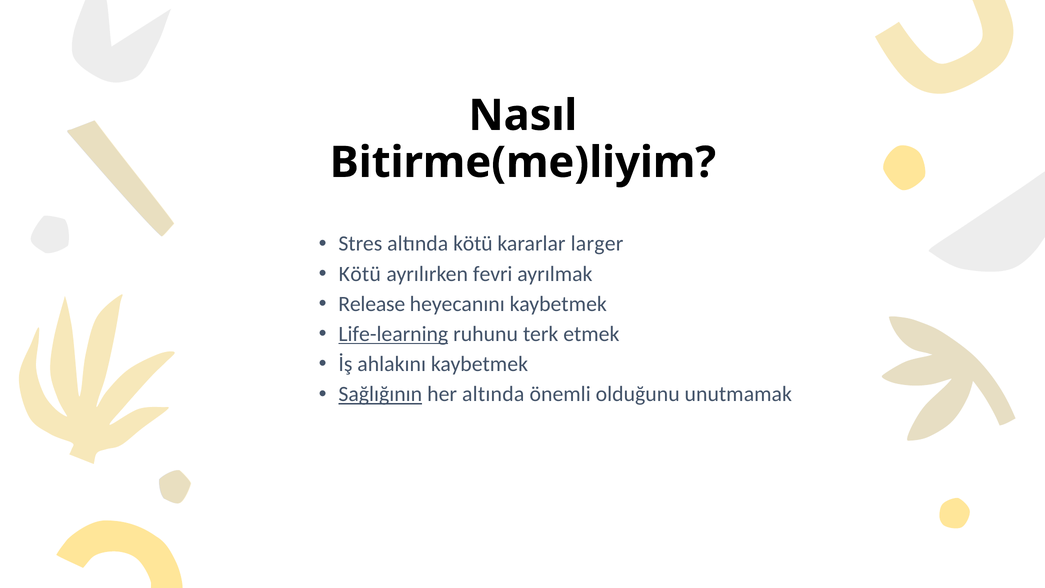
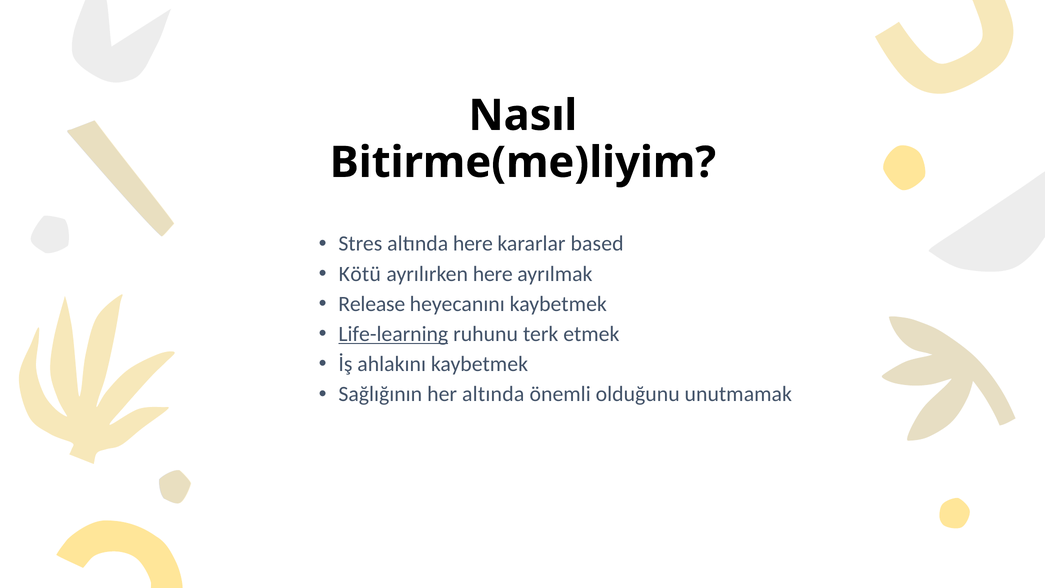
altında kötü: kötü -> here
larger: larger -> based
ayrılırken fevri: fevri -> here
Sağlığının underline: present -> none
